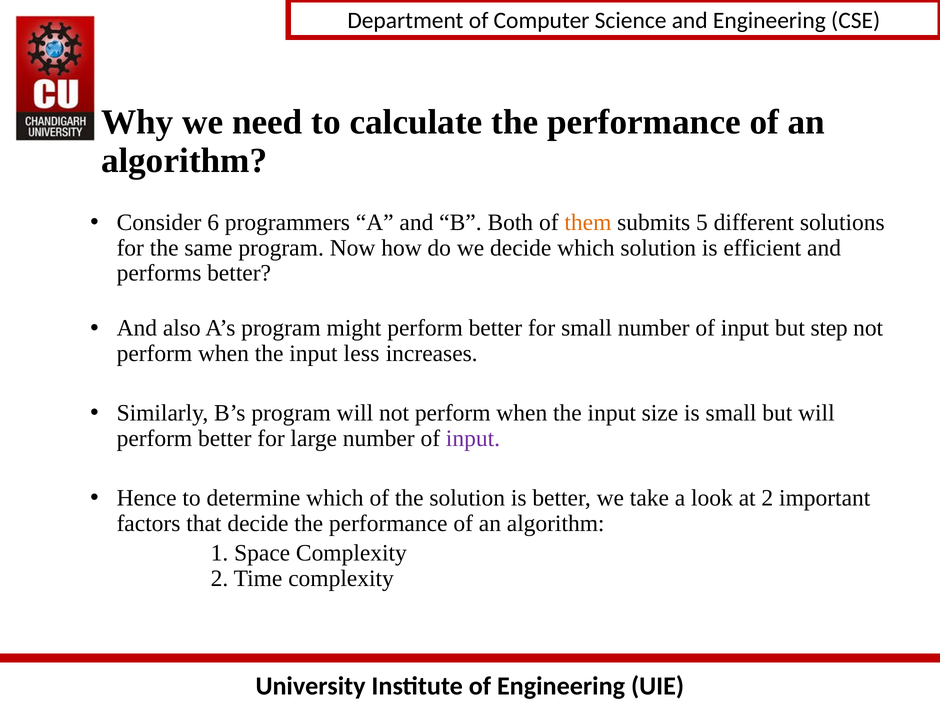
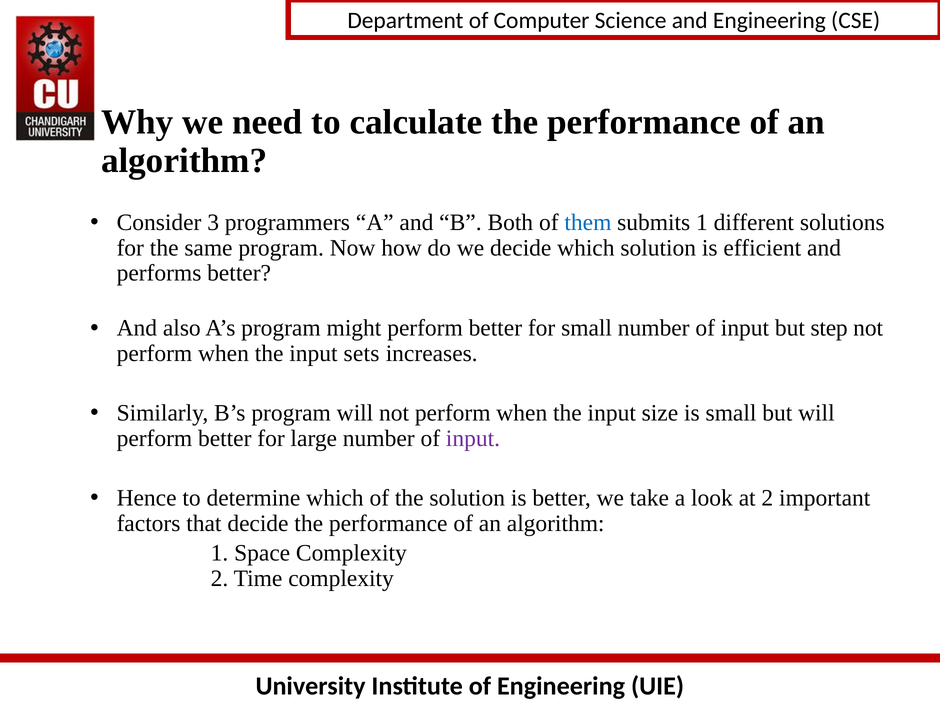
6: 6 -> 3
them colour: orange -> blue
submits 5: 5 -> 1
less: less -> sets
